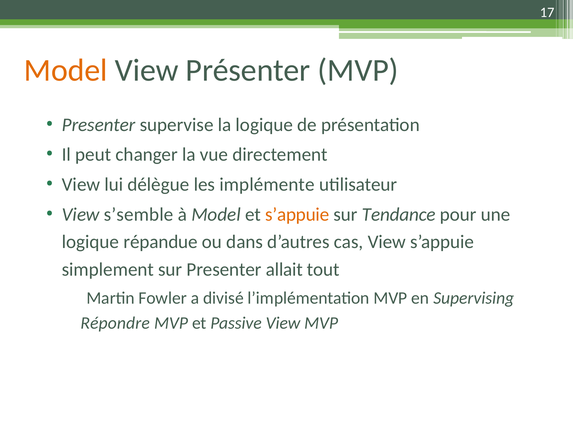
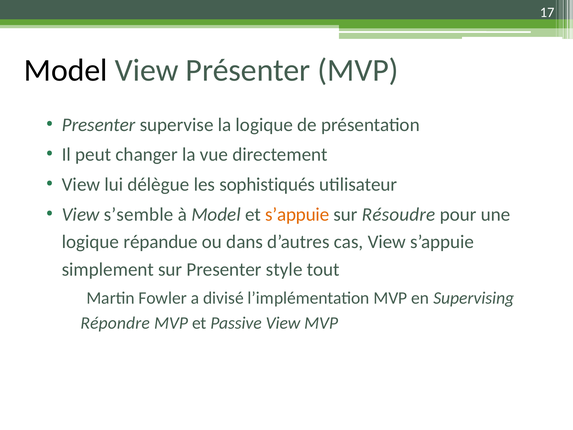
Model at (66, 70) colour: orange -> black
implémente: implémente -> sophistiqués
Tendance: Tendance -> Résoudre
allait: allait -> style
